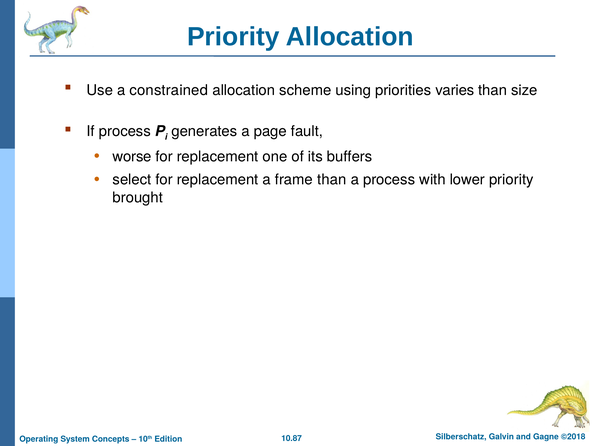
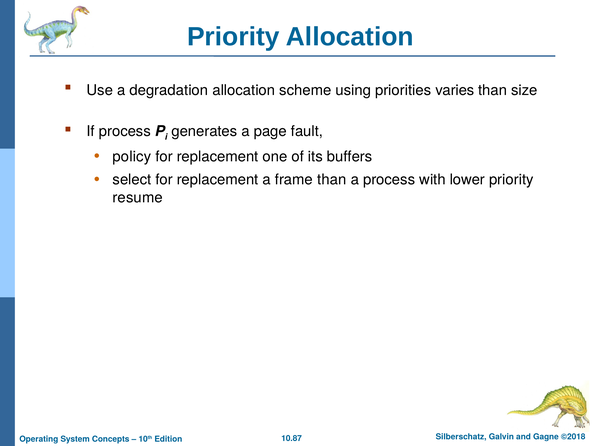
constrained: constrained -> degradation
worse: worse -> policy
brought: brought -> resume
